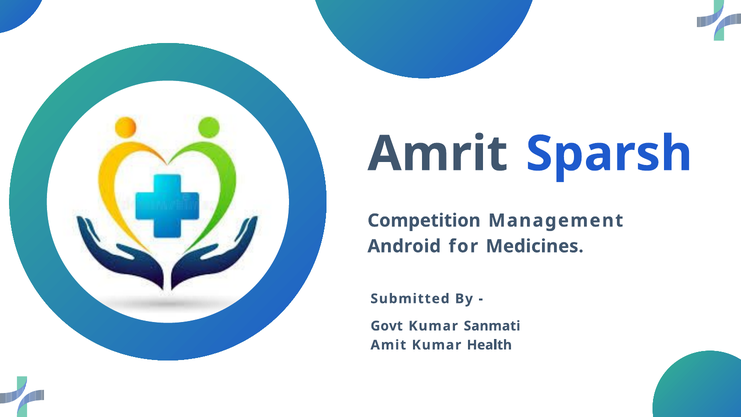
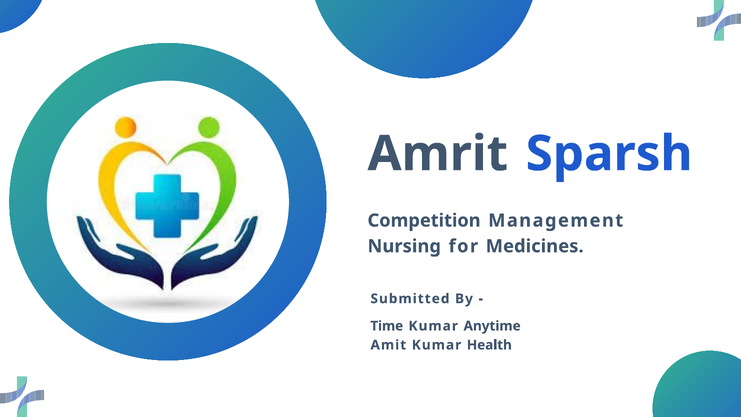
Android: Android -> Nursing
Govt: Govt -> Time
Sanmati: Sanmati -> Anytime
